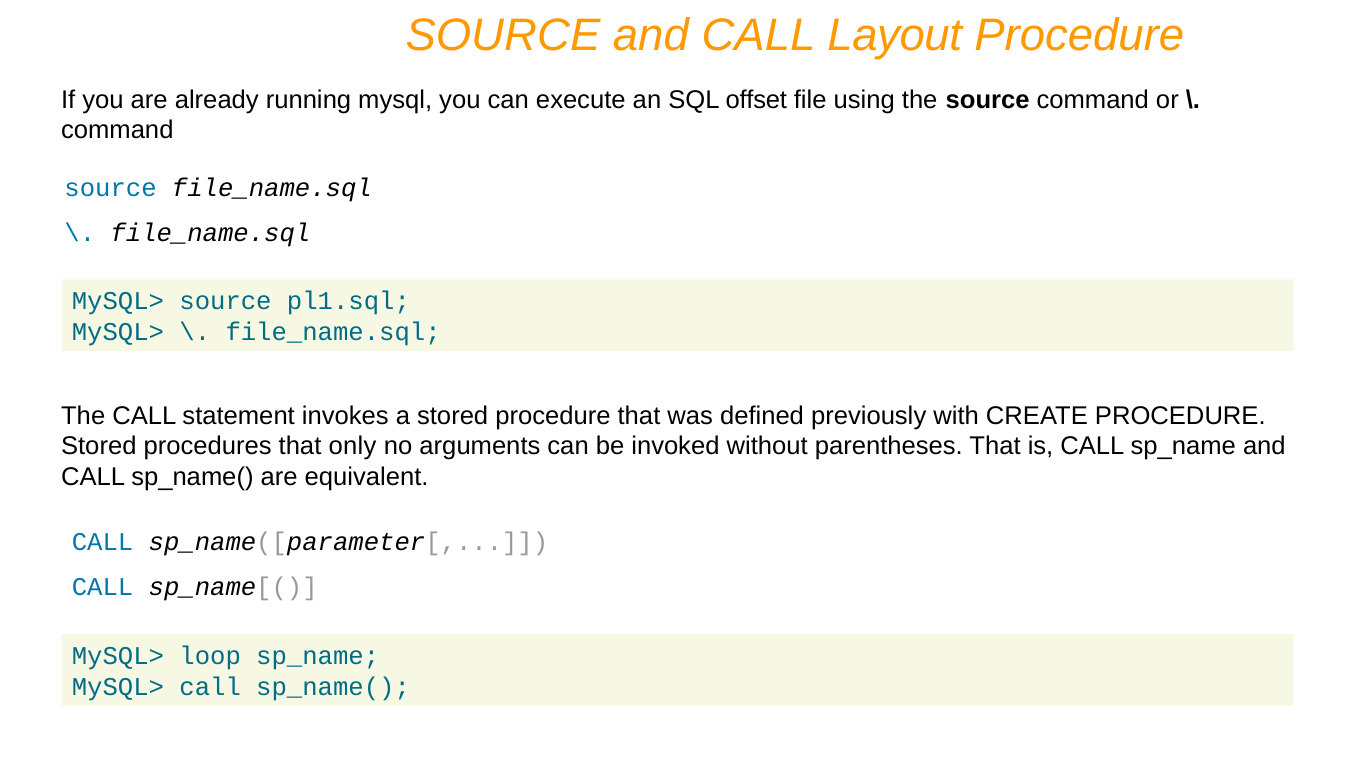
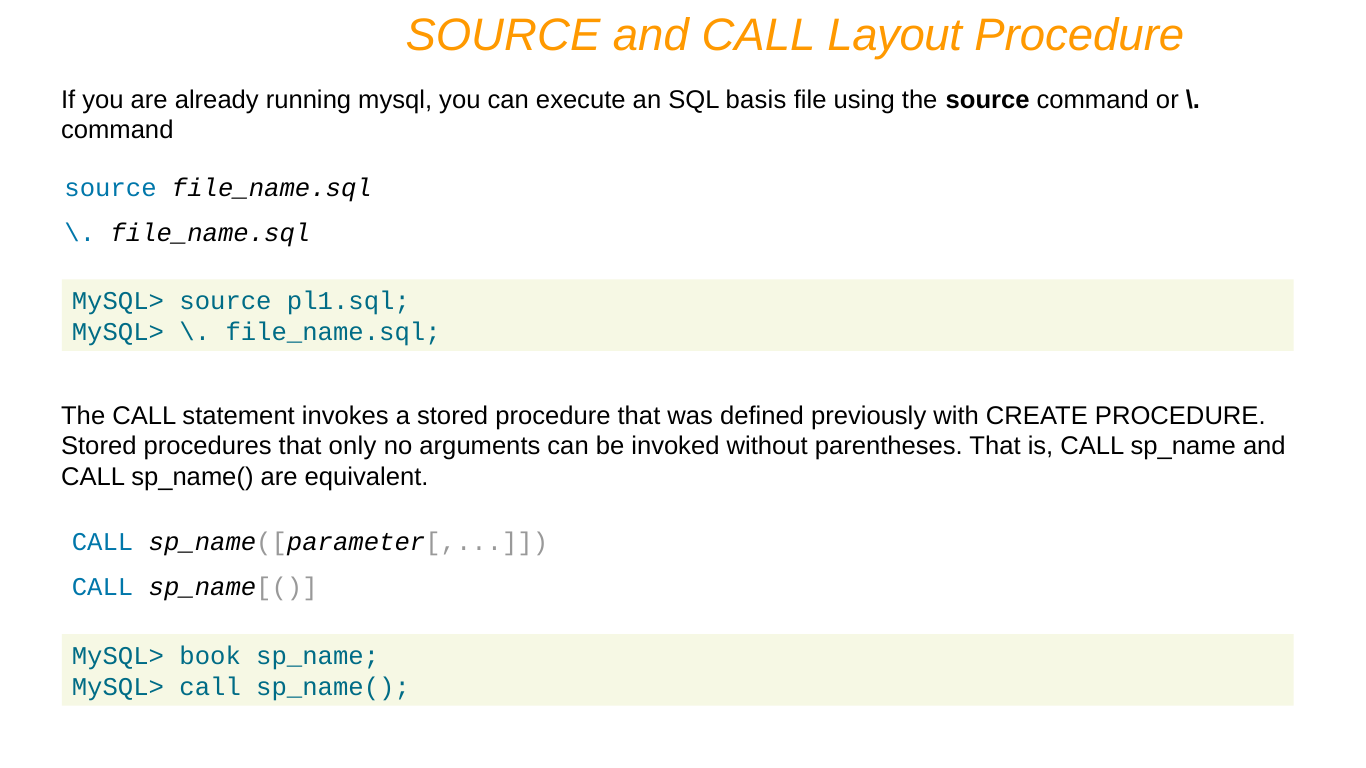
offset: offset -> basis
loop: loop -> book
